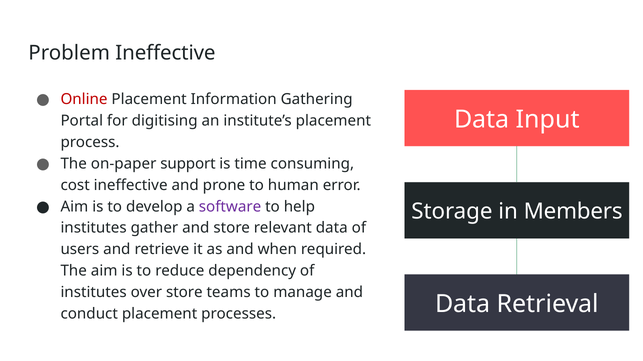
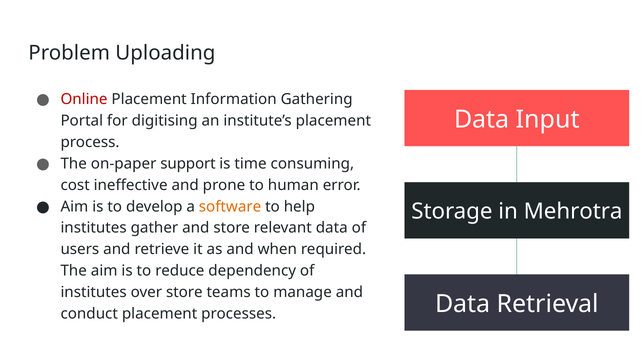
Problem Ineffective: Ineffective -> Uploading
software colour: purple -> orange
Members: Members -> Mehrotra
